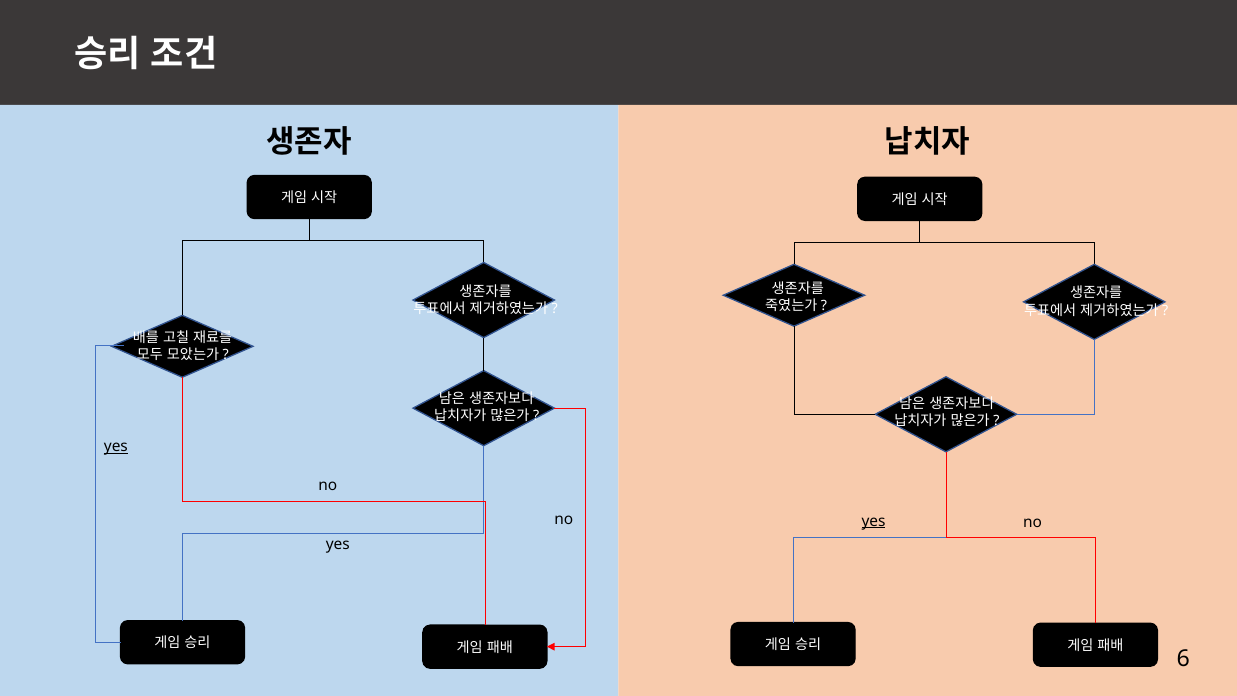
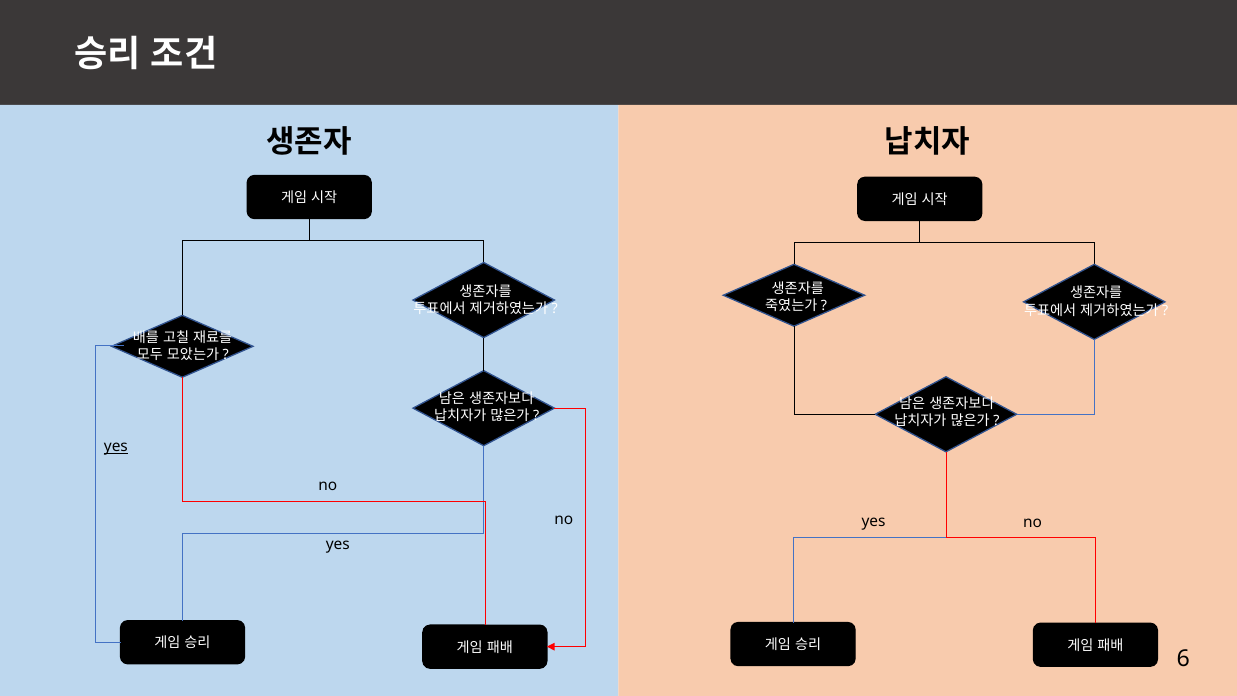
yes at (874, 521) underline: present -> none
